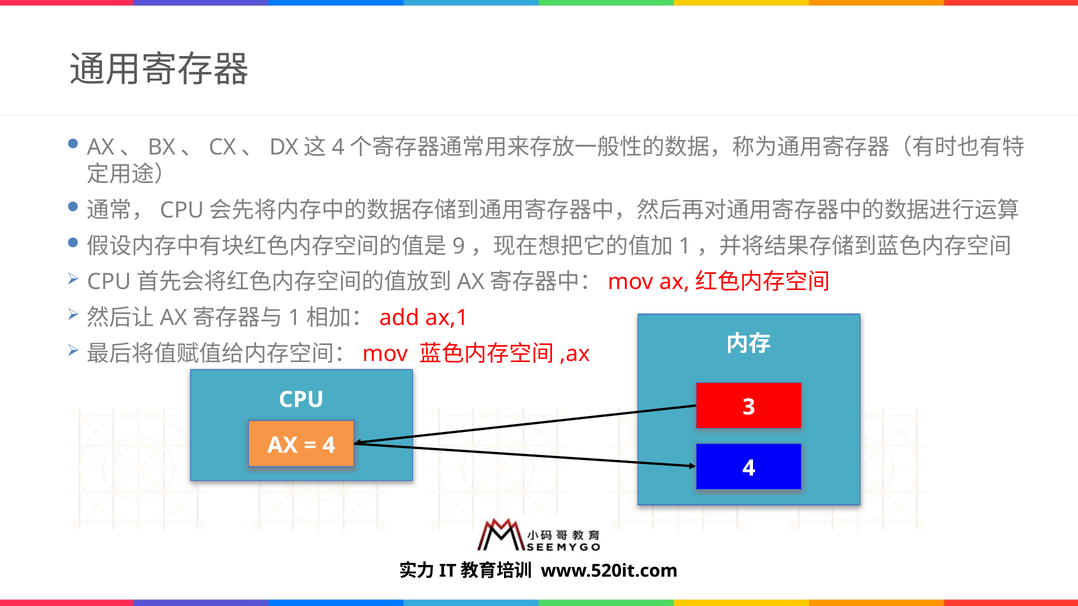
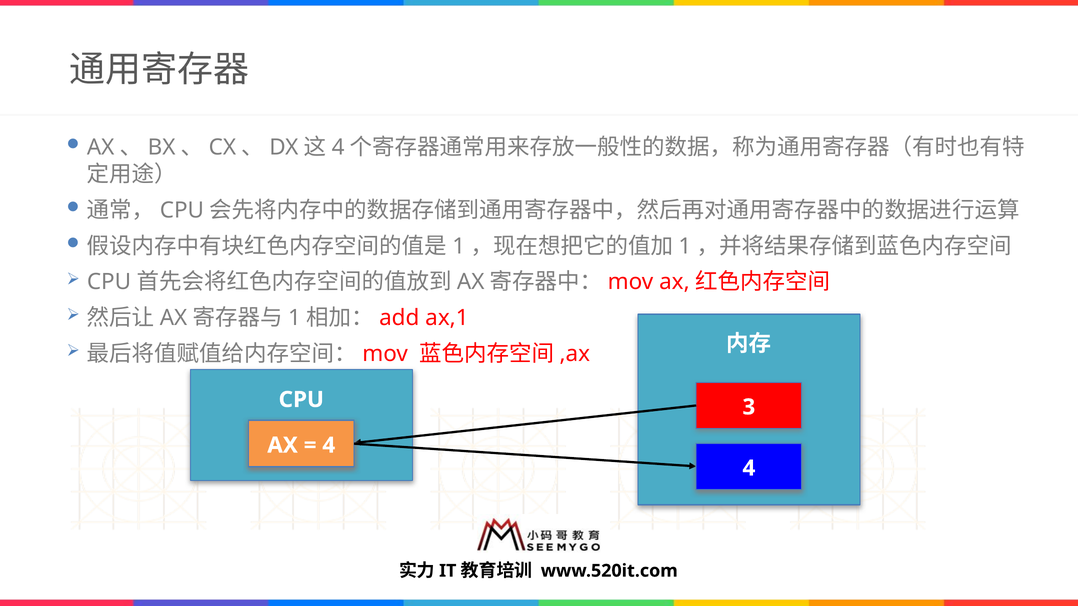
9 at (459, 246): 9 -> 1
